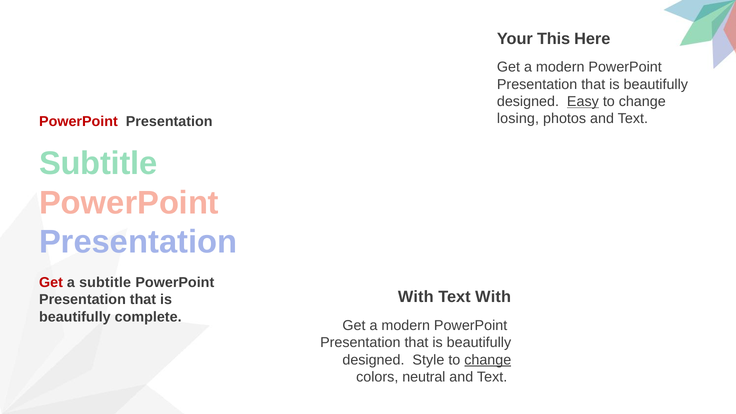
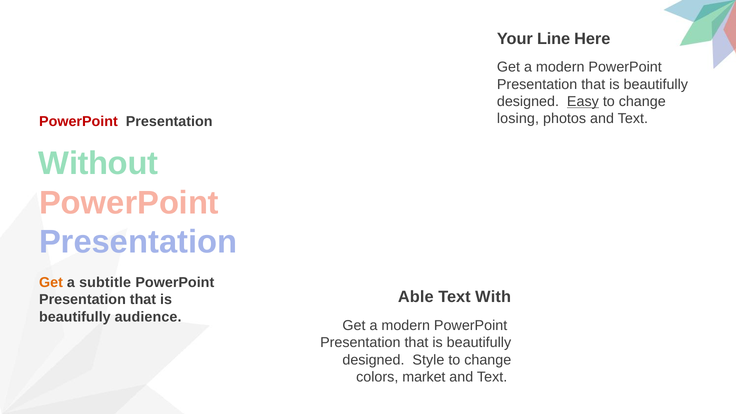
This: This -> Line
Subtitle at (98, 164): Subtitle -> Without
Get at (51, 282) colour: red -> orange
With at (416, 297): With -> Able
complete: complete -> audience
change at (488, 360) underline: present -> none
neutral: neutral -> market
